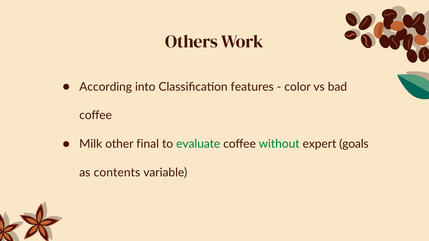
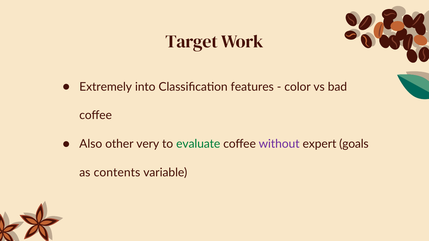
Others: Others -> Target
According: According -> Extremely
Milk: Milk -> Also
final: final -> very
without colour: green -> purple
